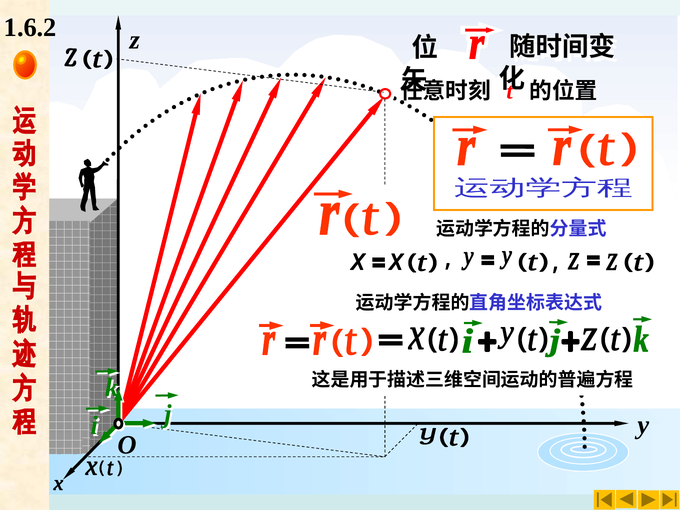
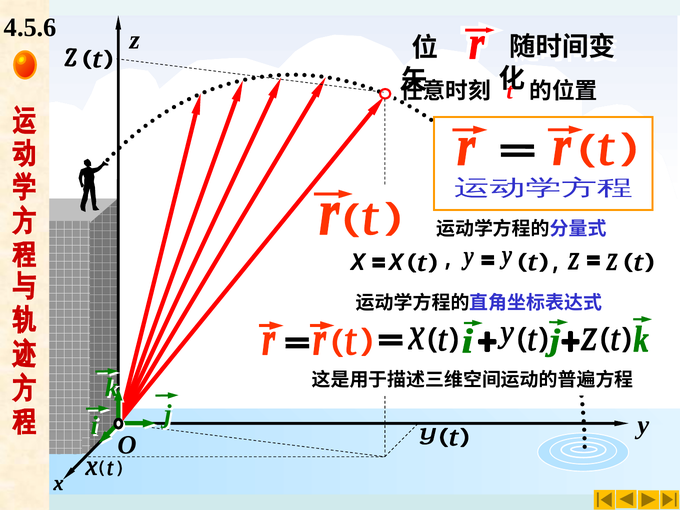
1.6.2: 1.6.2 -> 4.5.6
